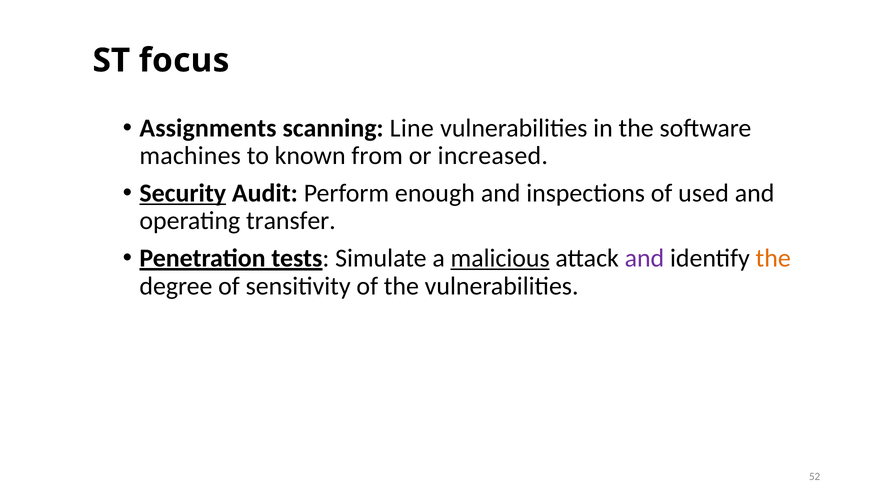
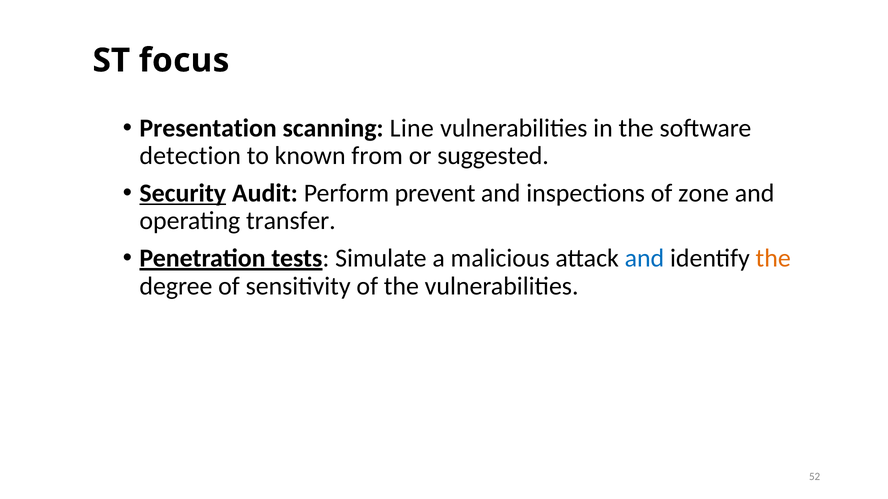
Assignments: Assignments -> Presentation
machines: machines -> detection
increased: increased -> suggested
enough: enough -> prevent
used: used -> zone
malicious underline: present -> none
and at (644, 258) colour: purple -> blue
